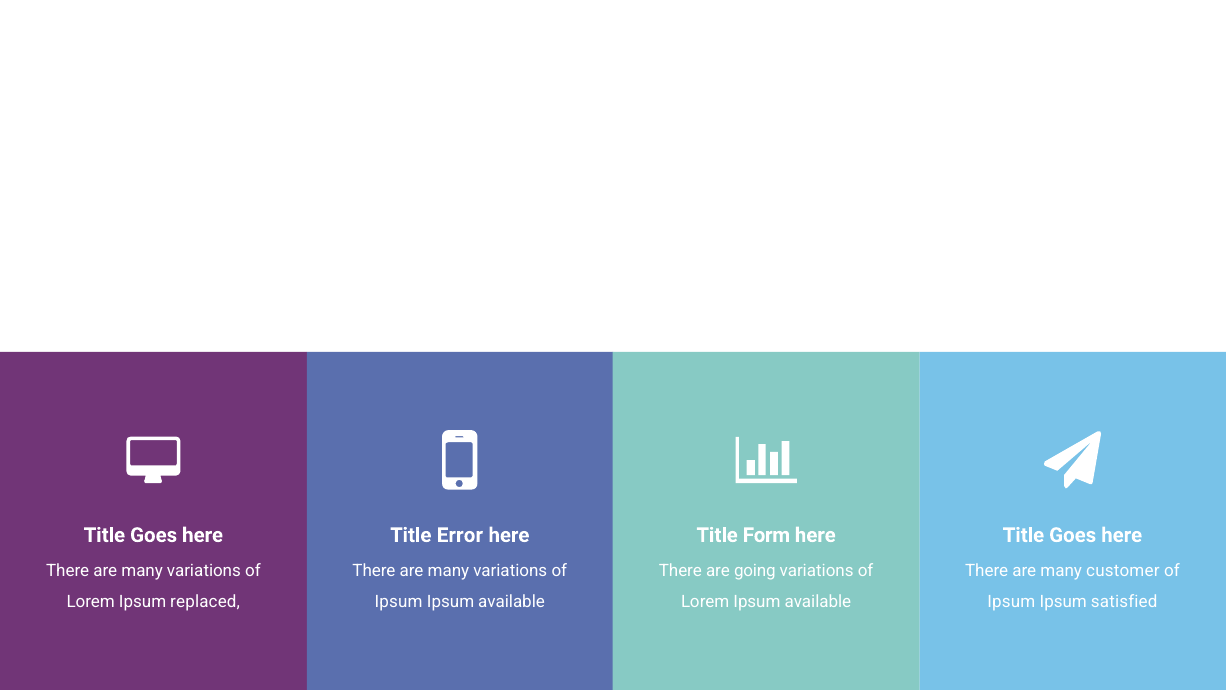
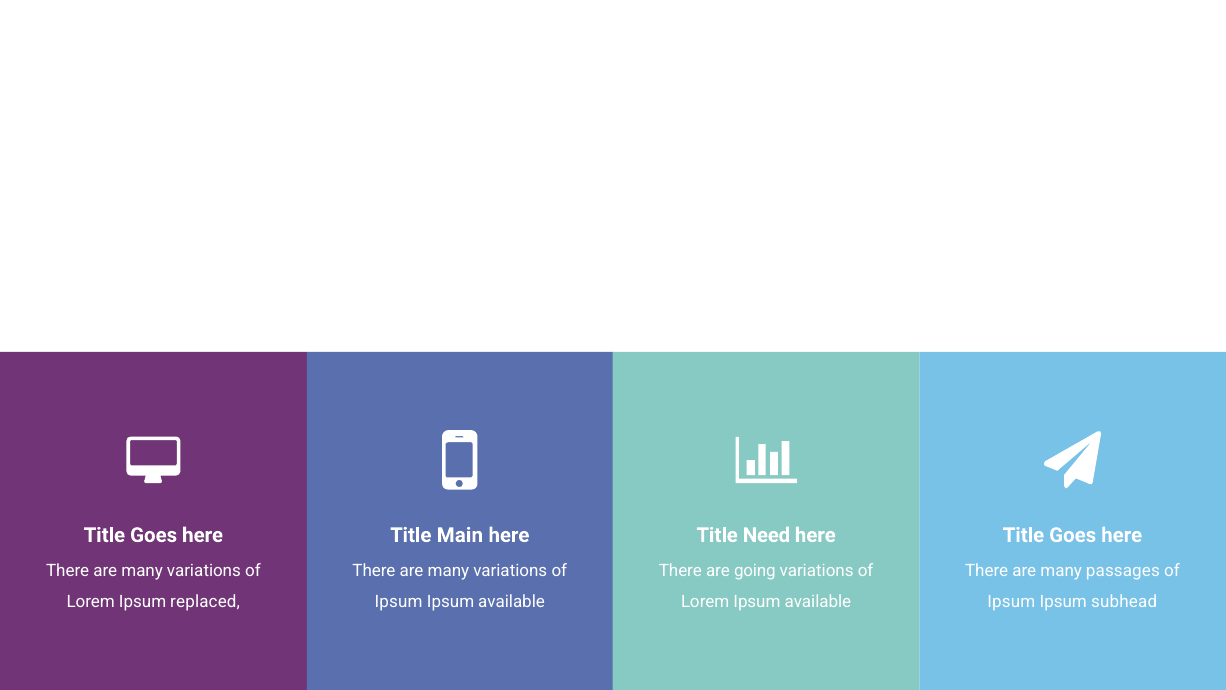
Error: Error -> Main
Form: Form -> Need
customer: customer -> passages
satisfied: satisfied -> subhead
